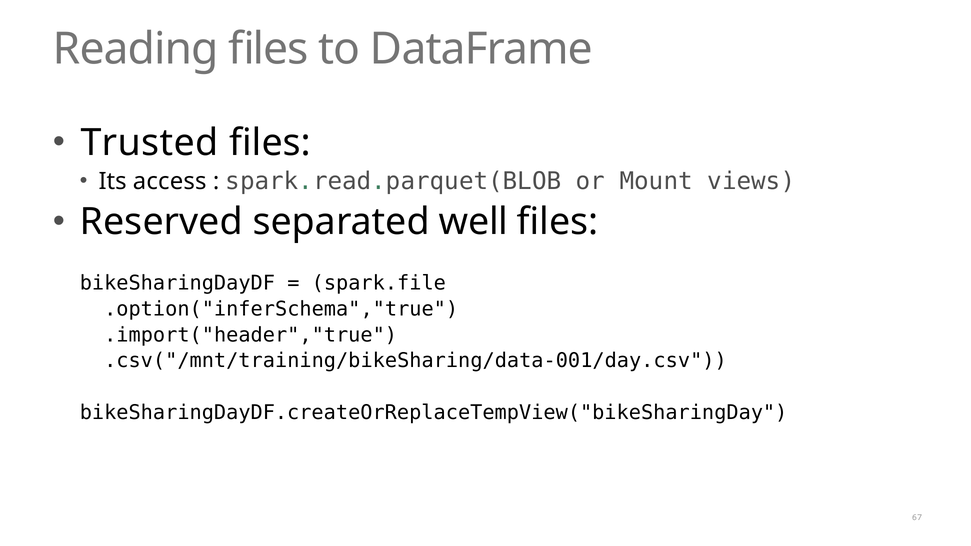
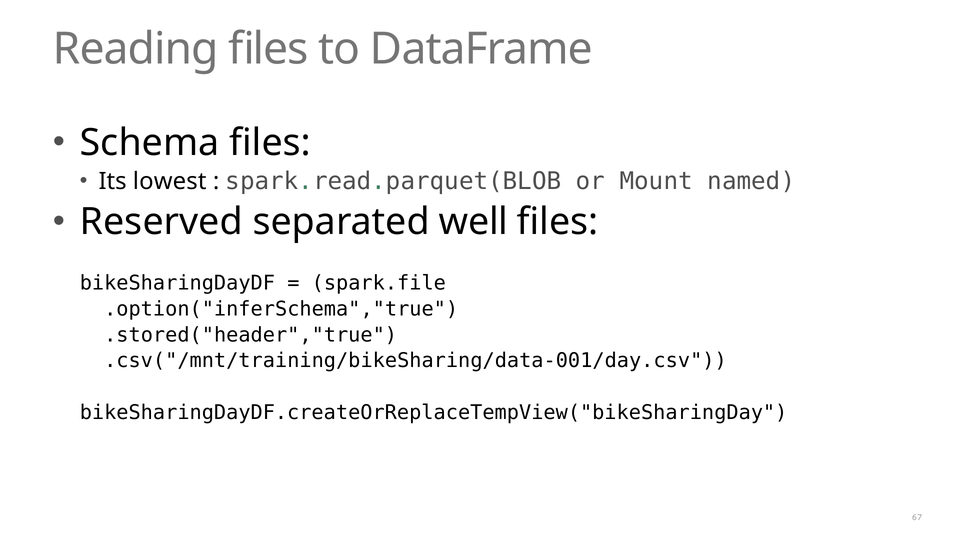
Trusted: Trusted -> Schema
access: access -> lowest
views: views -> named
.import("header","true: .import("header","true -> .stored("header","true
